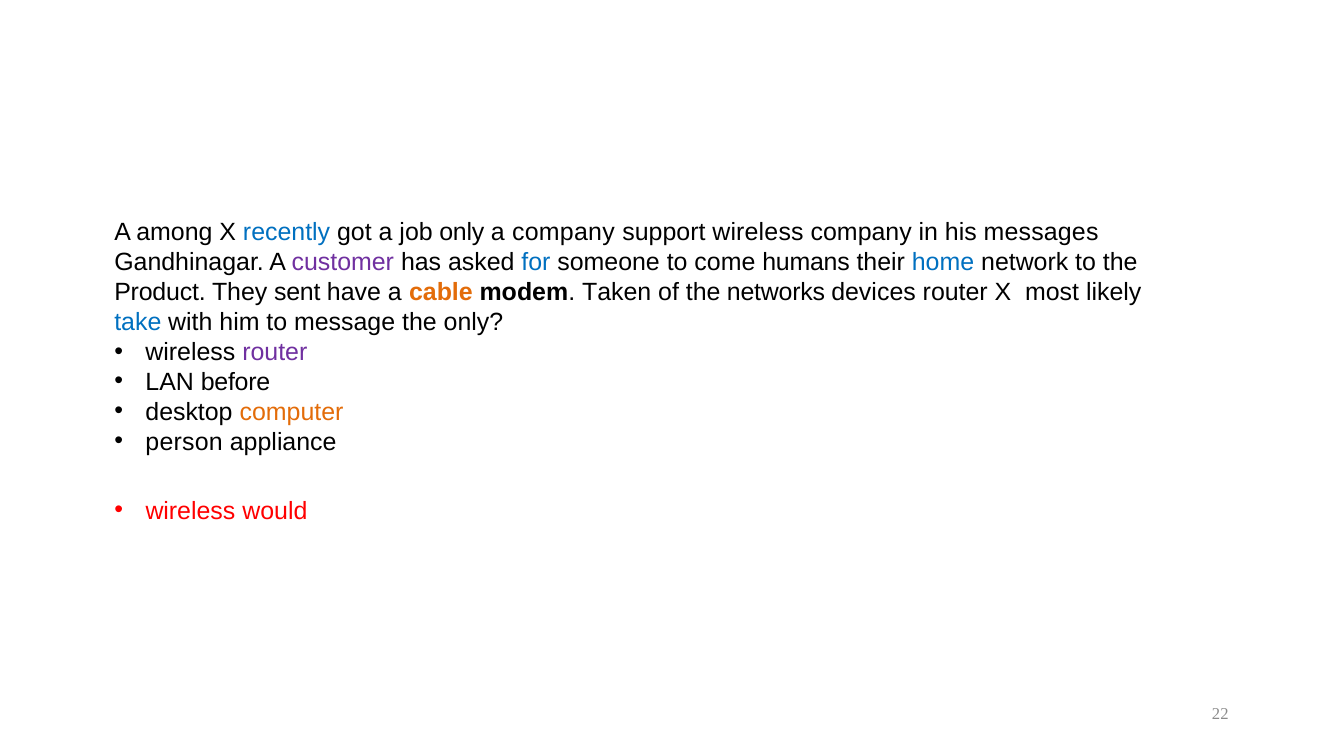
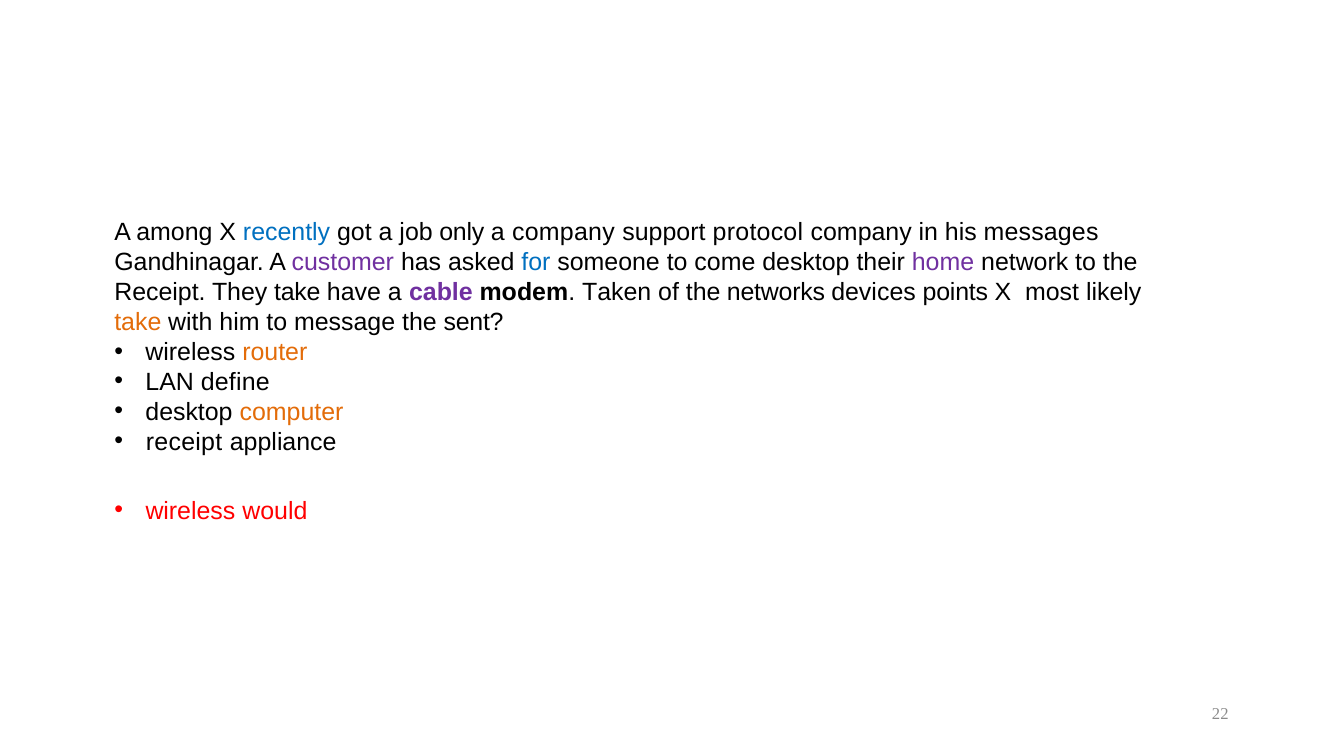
support wireless: wireless -> protocol
come humans: humans -> desktop
home colour: blue -> purple
Product at (160, 292): Product -> Receipt
They sent: sent -> take
cable colour: orange -> purple
devices router: router -> points
take at (138, 322) colour: blue -> orange
the only: only -> sent
router at (275, 352) colour: purple -> orange
before: before -> define
person at (184, 442): person -> receipt
